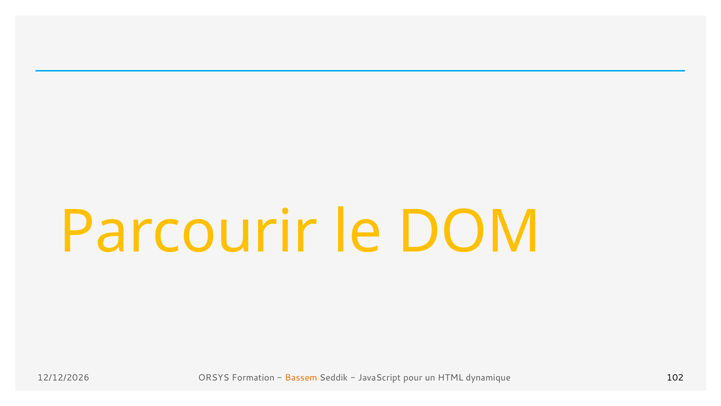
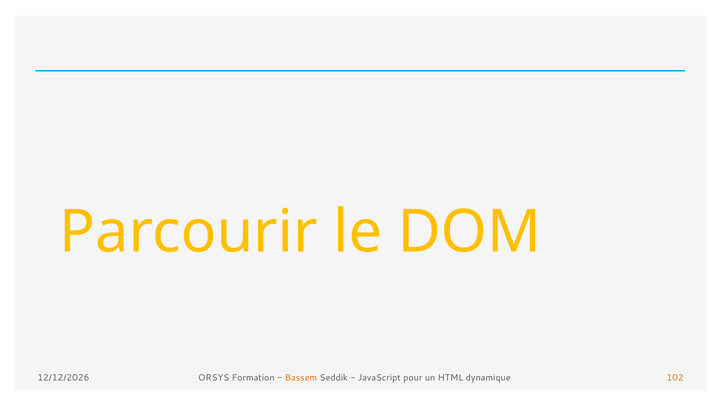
102 colour: black -> orange
